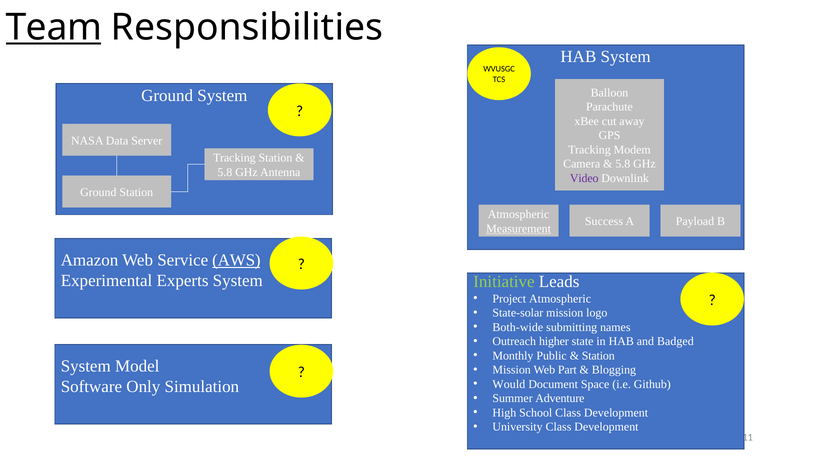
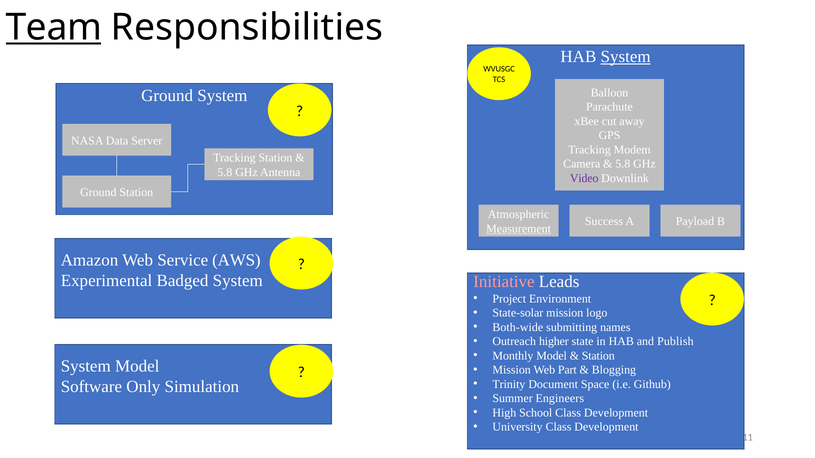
System at (626, 57) underline: none -> present
AWS underline: present -> none
Experts: Experts -> Badged
Initiative colour: light green -> pink
Project Atmospheric: Atmospheric -> Environment
Badged: Badged -> Publish
Monthly Public: Public -> Model
Would: Would -> Trinity
Adventure: Adventure -> Engineers
